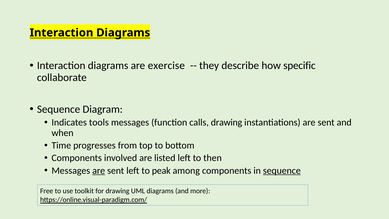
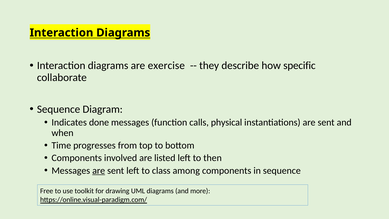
tools: tools -> done
calls drawing: drawing -> physical
peak: peak -> class
sequence at (282, 170) underline: present -> none
